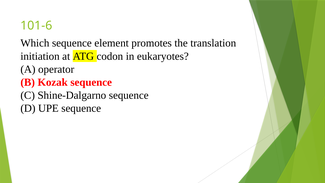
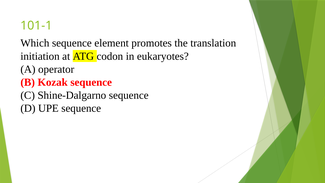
101-6: 101-6 -> 101-1
